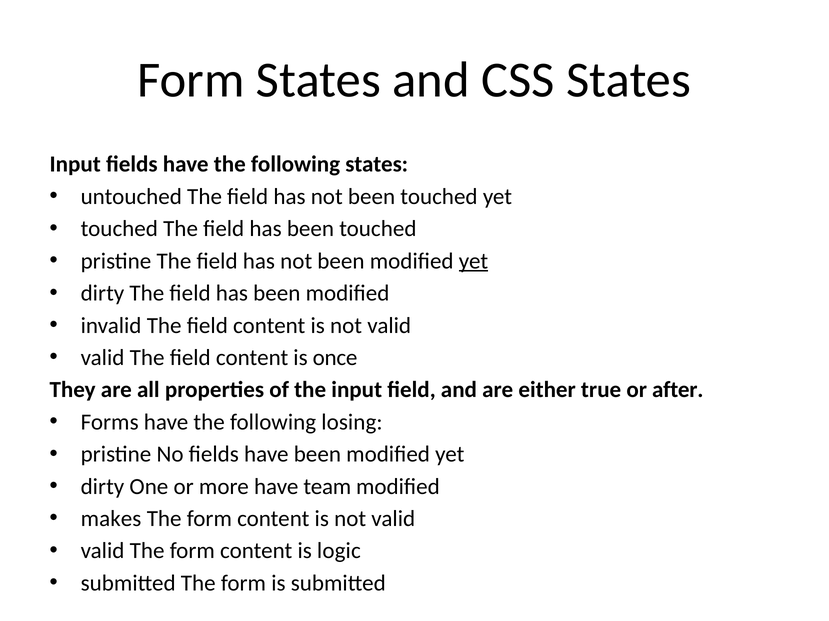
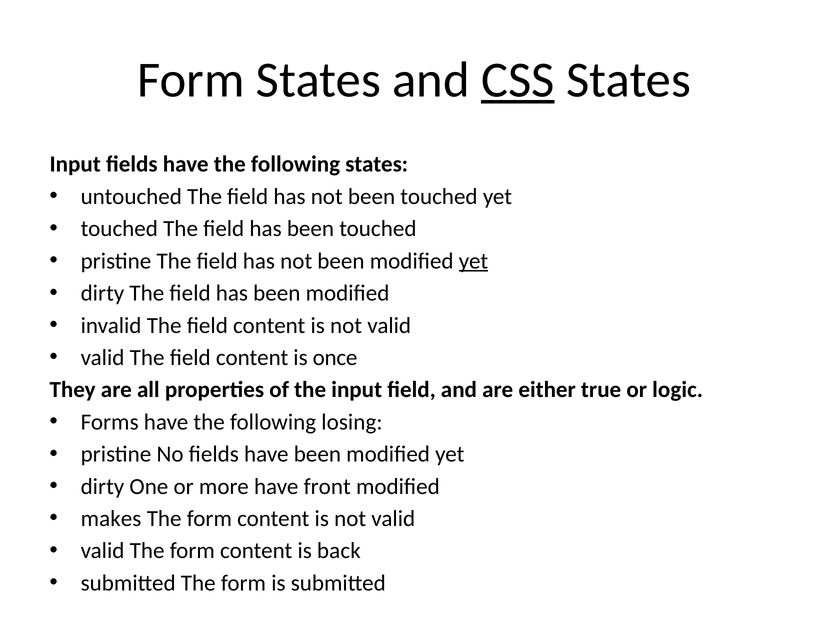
CSS underline: none -> present
after: after -> logic
team: team -> front
logic: logic -> back
